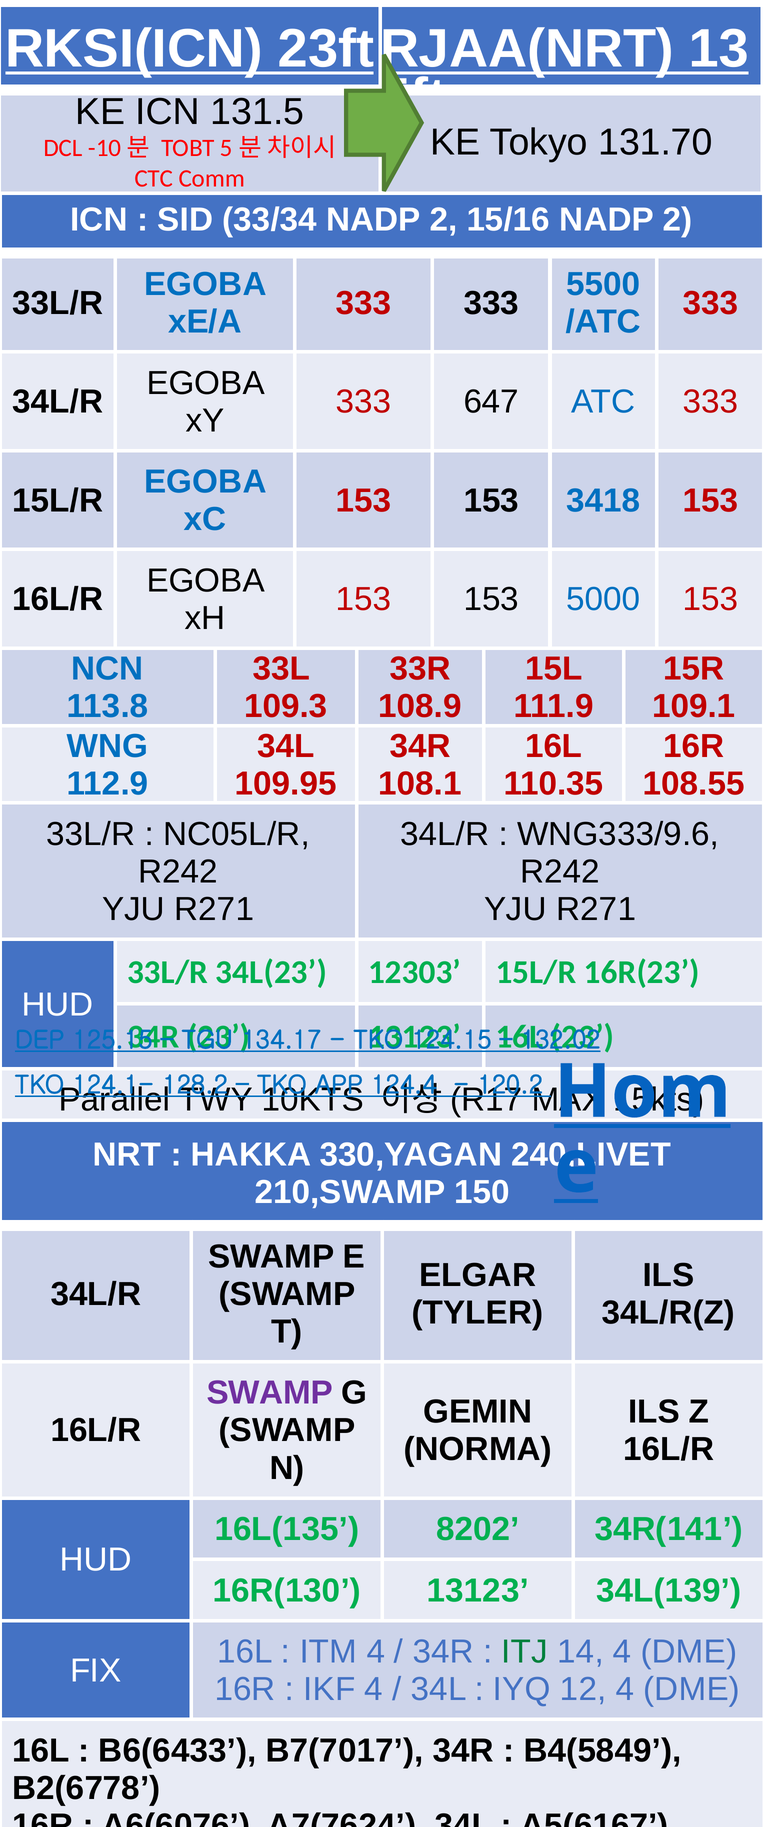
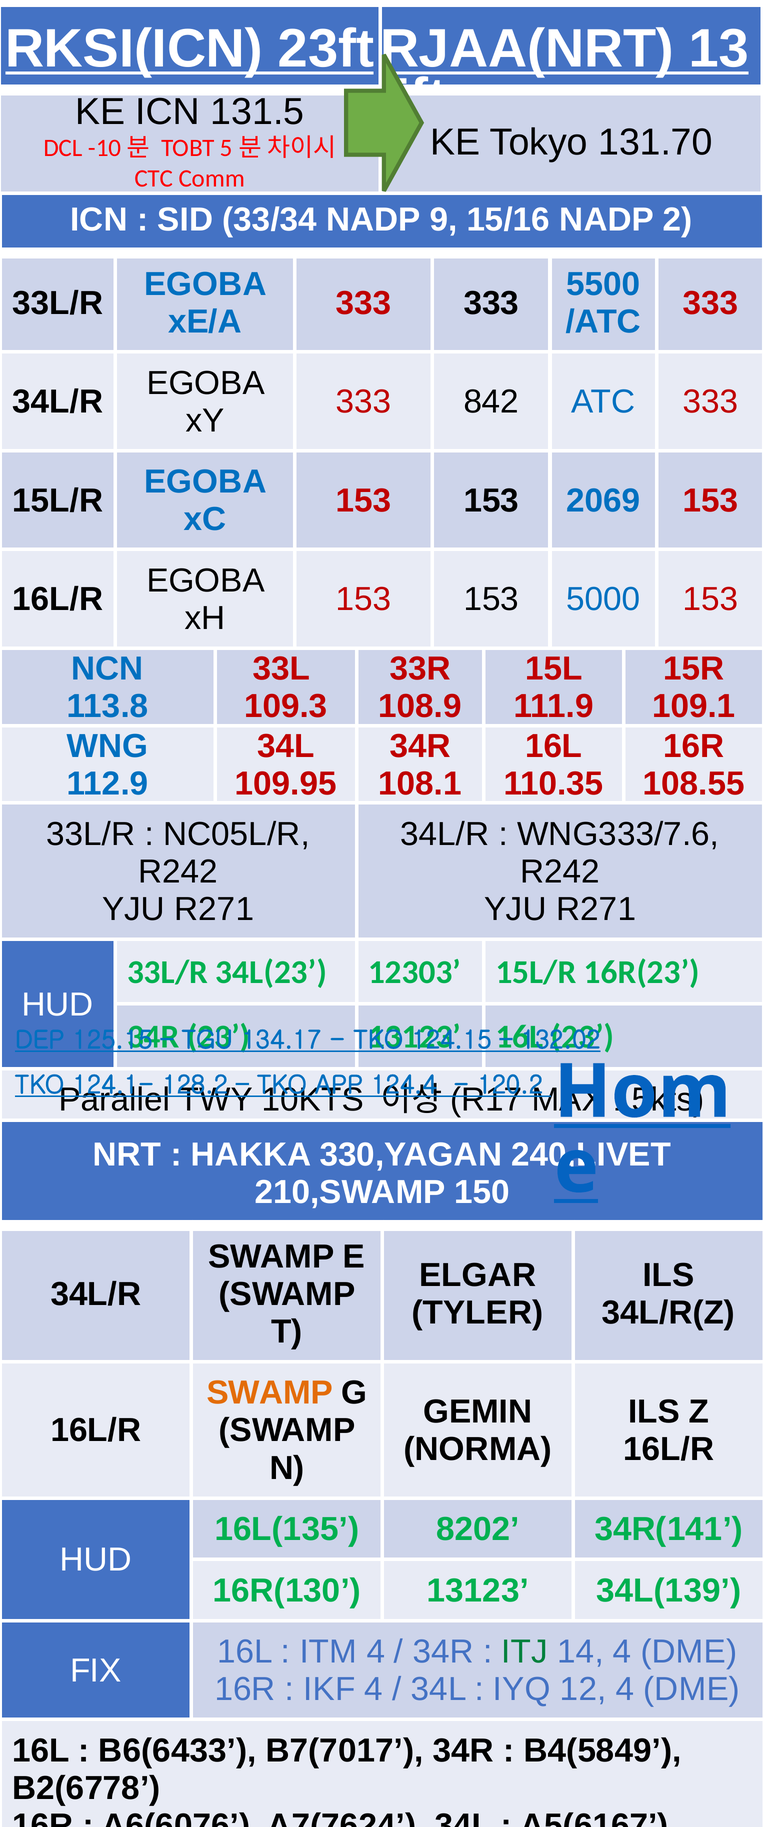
33/34 NADP 2: 2 -> 9
647: 647 -> 842
3418: 3418 -> 2069
WNG333/9.6: WNG333/9.6 -> WNG333/7.6
SWAMP at (270, 1392) colour: purple -> orange
